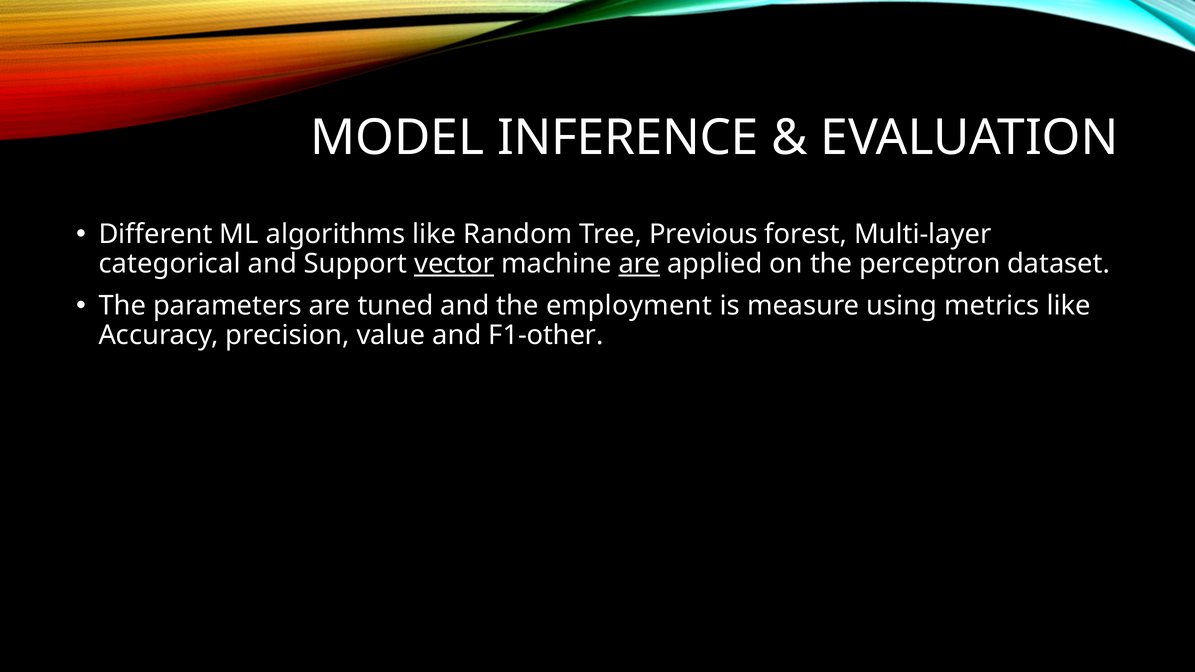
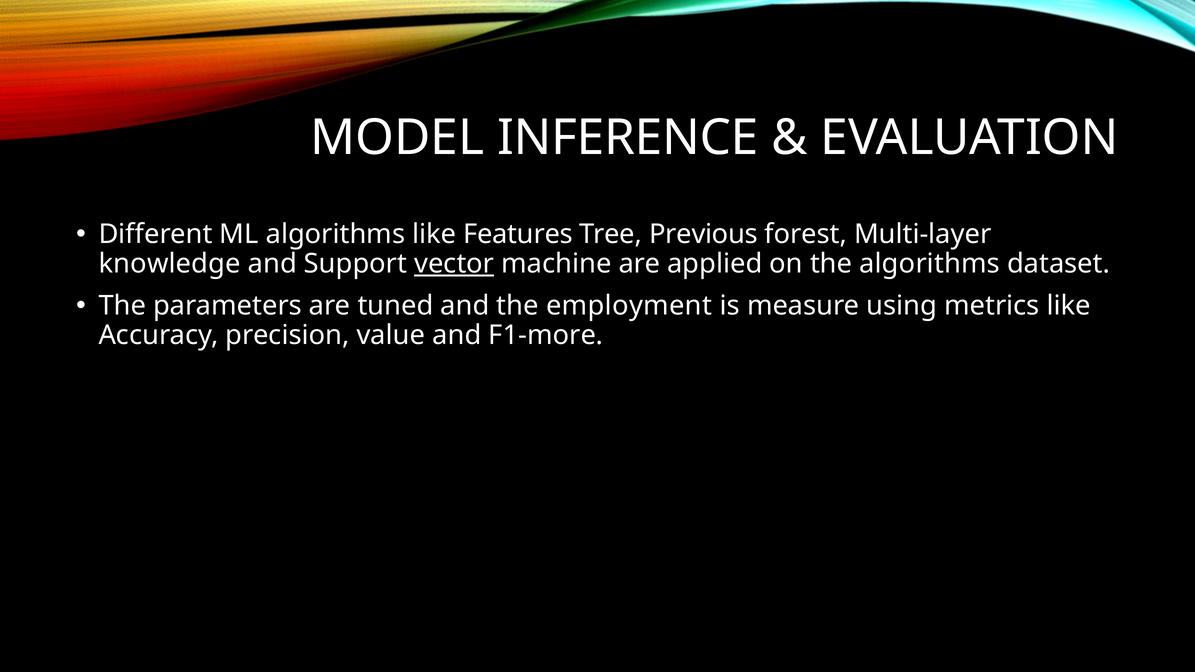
Random: Random -> Features
categorical: categorical -> knowledge
are at (639, 264) underline: present -> none
the perceptron: perceptron -> algorithms
F1-other: F1-other -> F1-more
